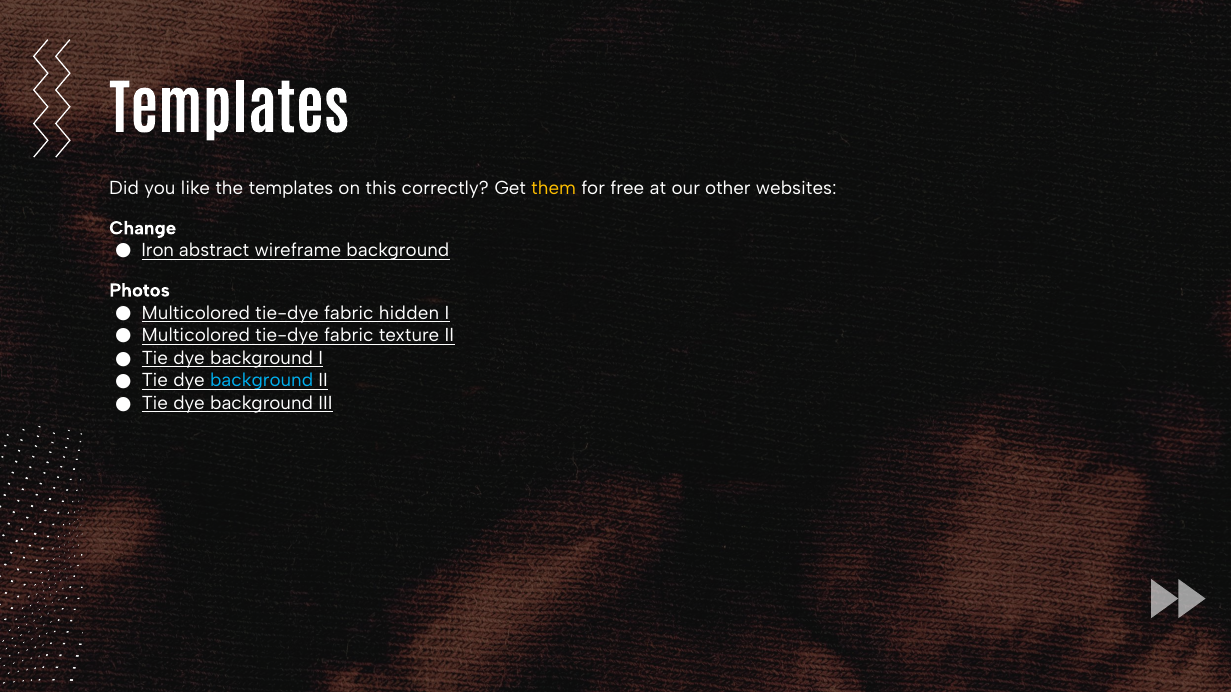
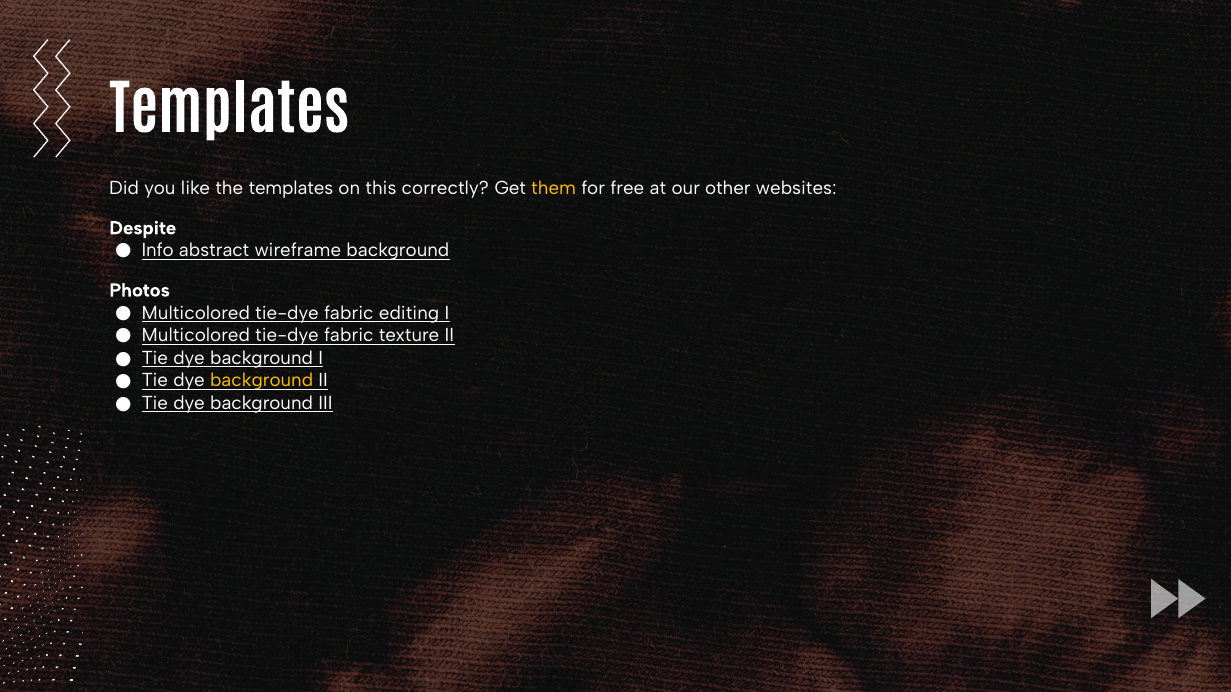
Change: Change -> Despite
Iron: Iron -> Info
hidden: hidden -> editing
background at (262, 381) colour: light blue -> yellow
